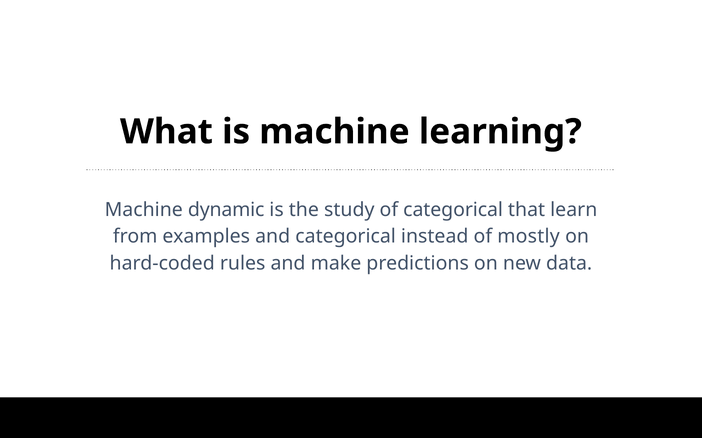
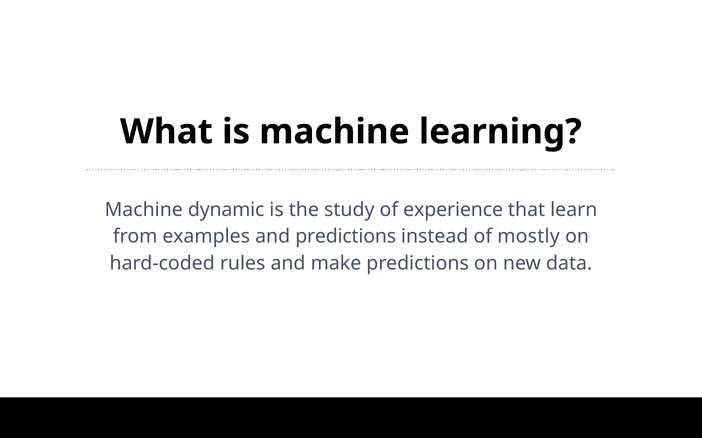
of categorical: categorical -> experience
and categorical: categorical -> predictions
